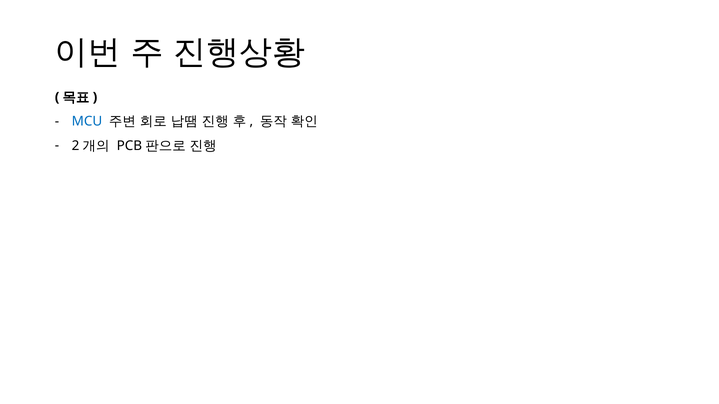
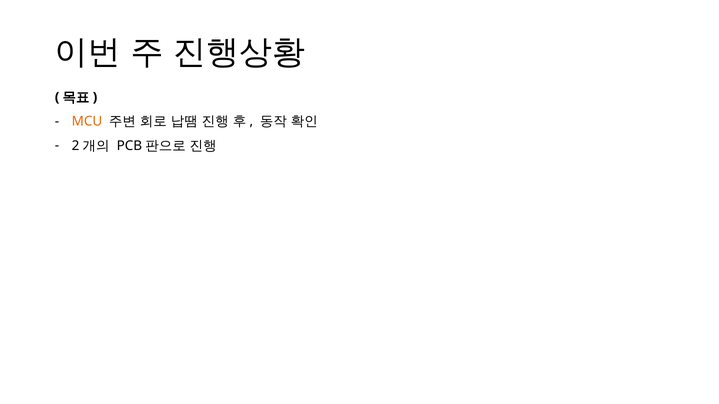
MCU colour: blue -> orange
